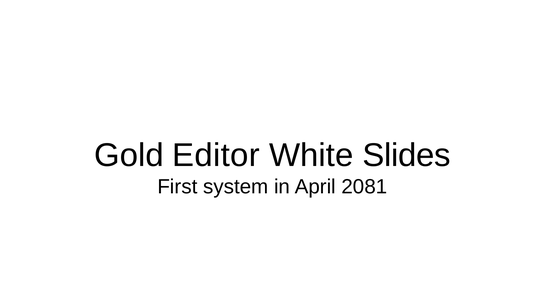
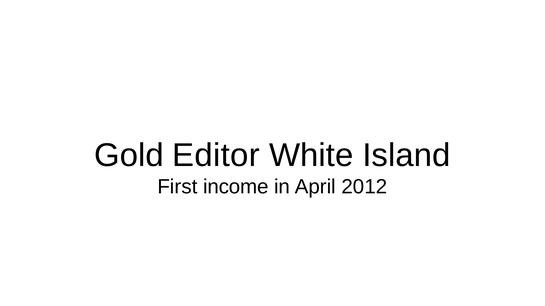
Slides: Slides -> Island
system: system -> income
2081: 2081 -> 2012
